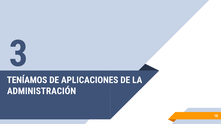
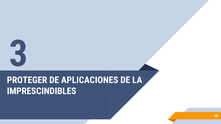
TENÍAMOS: TENÍAMOS -> PROTEGER
ADMINISTRACIÓN: ADMINISTRACIÓN -> IMPRESCINDIBLES
